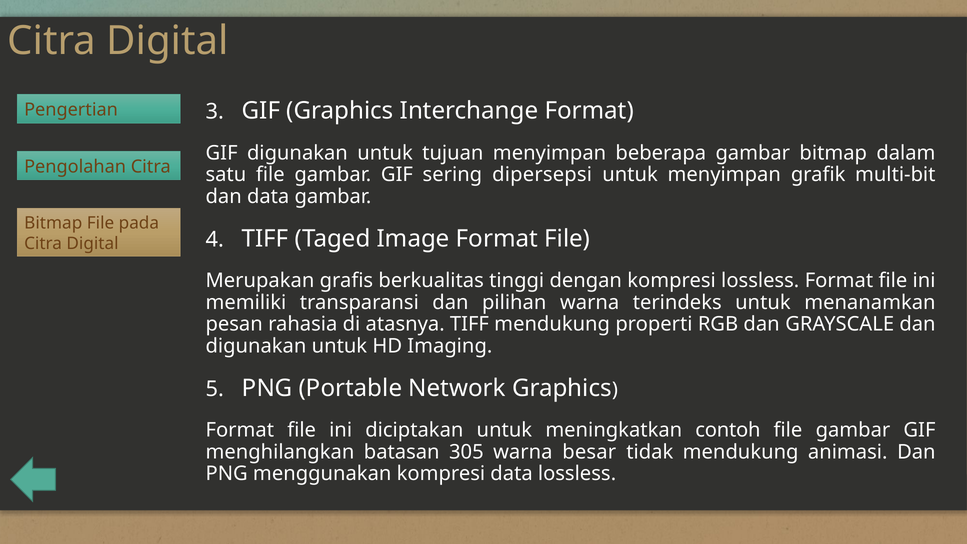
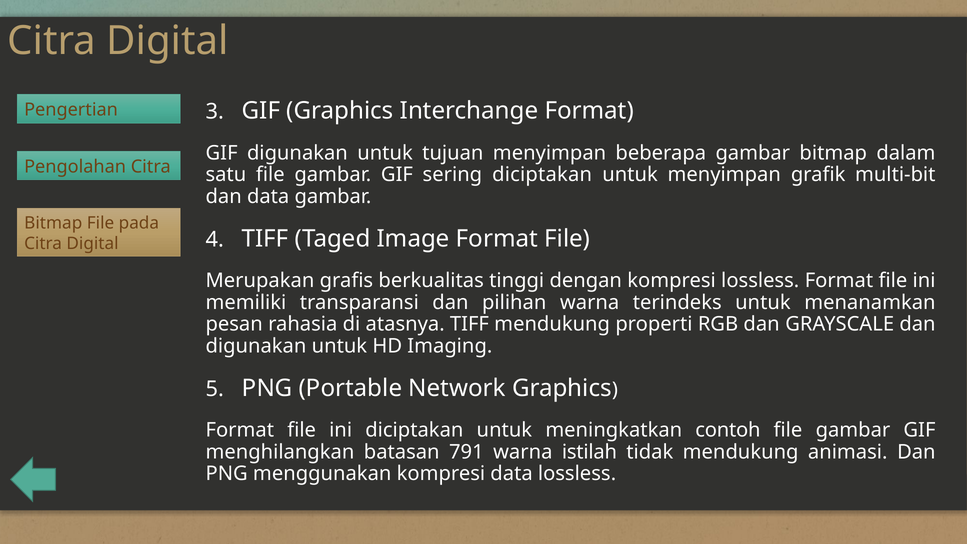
sering dipersepsi: dipersepsi -> diciptakan
305: 305 -> 791
besar: besar -> istilah
